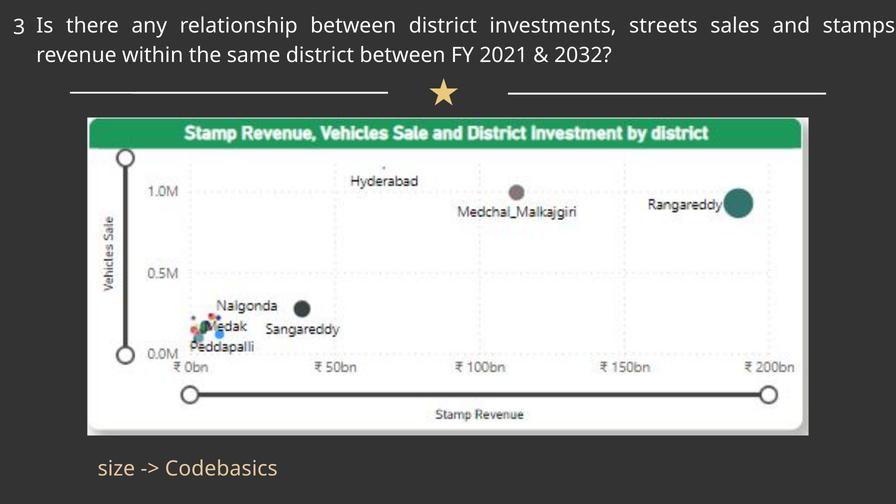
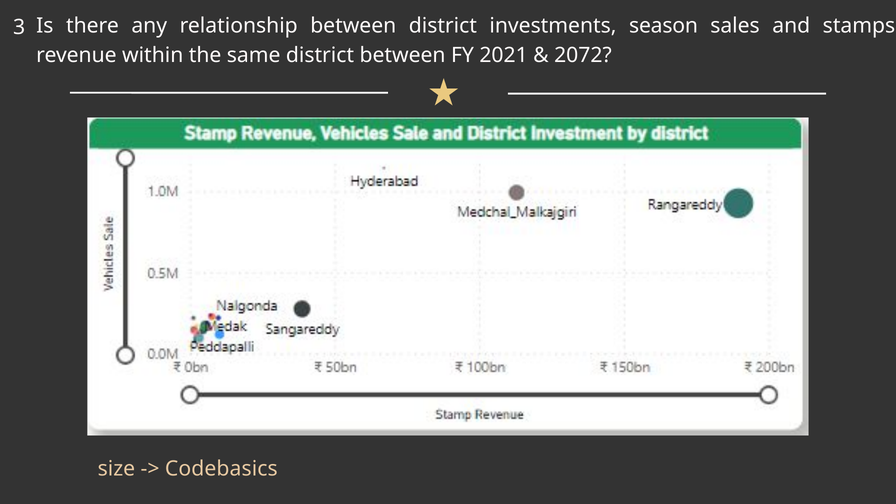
streets: streets -> season
2032: 2032 -> 2072
